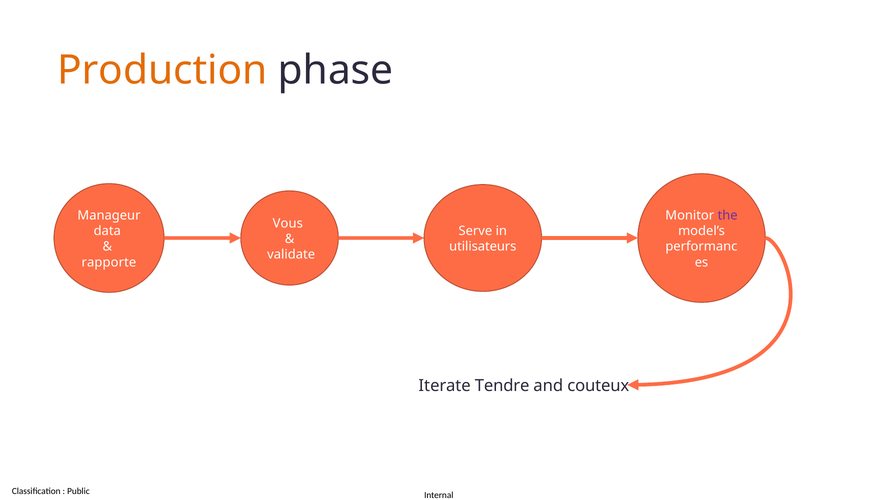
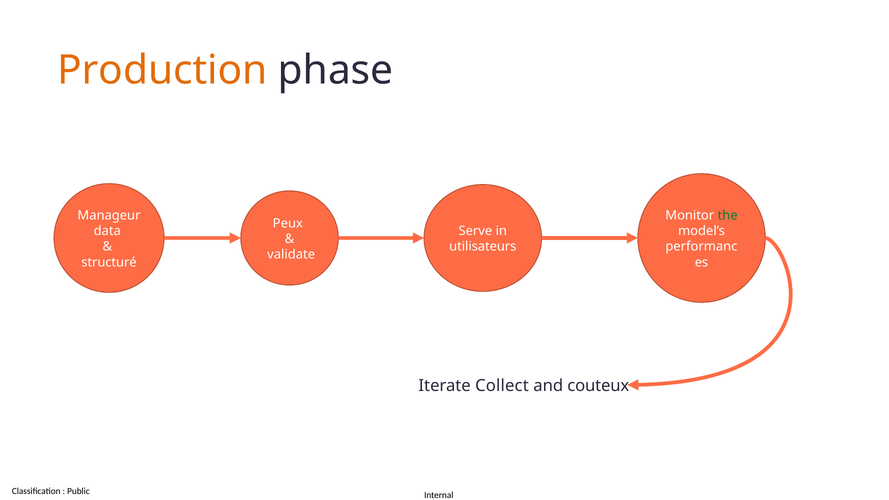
the colour: purple -> green
Vous: Vous -> Peux
rapporte: rapporte -> structuré
Tendre: Tendre -> Collect
